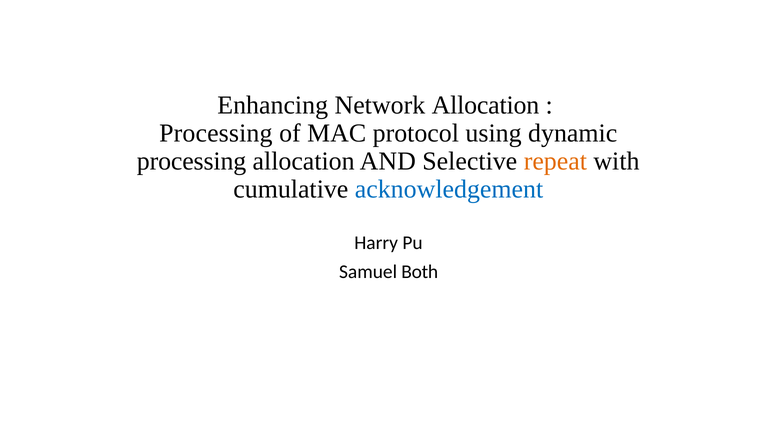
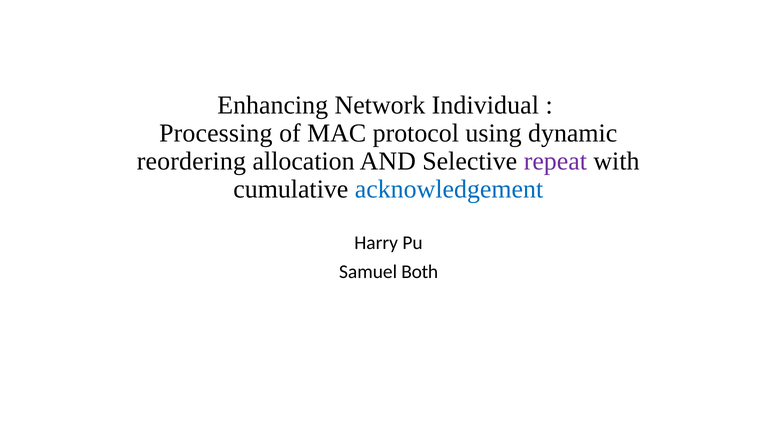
Network Allocation: Allocation -> Individual
processing at (192, 161): processing -> reordering
repeat colour: orange -> purple
